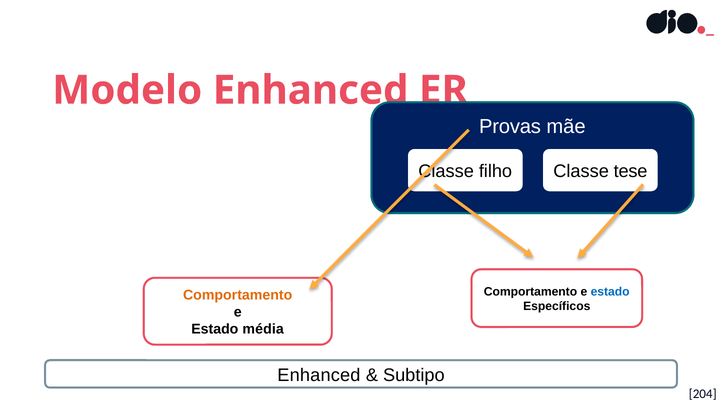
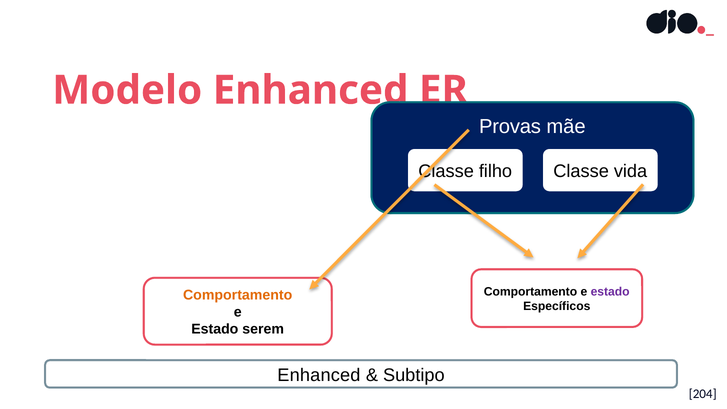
tese: tese -> vida
estado at (610, 292) colour: blue -> purple
média: média -> serem
